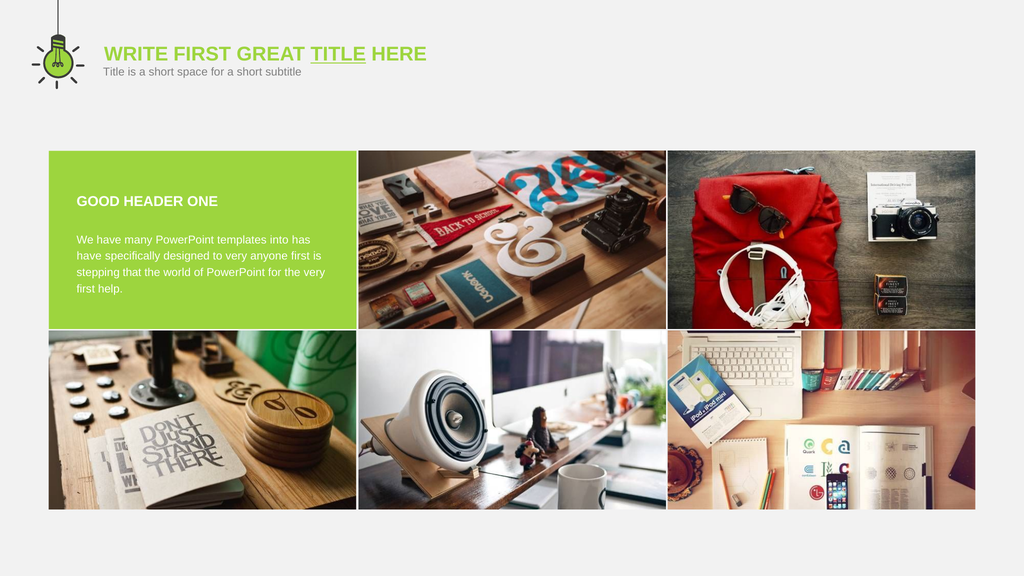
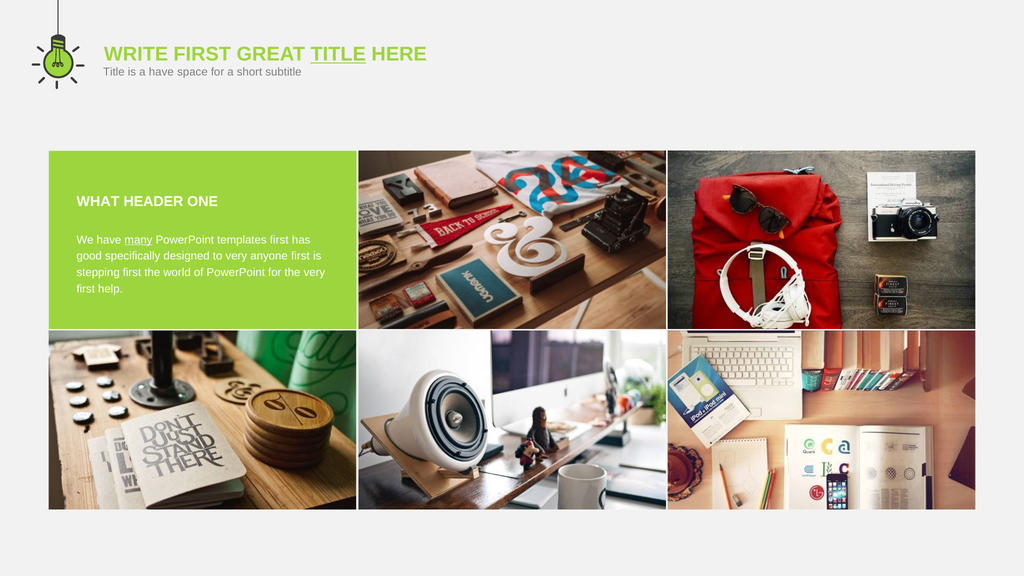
is a short: short -> have
GOOD: GOOD -> WHAT
many underline: none -> present
templates into: into -> first
have at (89, 256): have -> good
stepping that: that -> first
